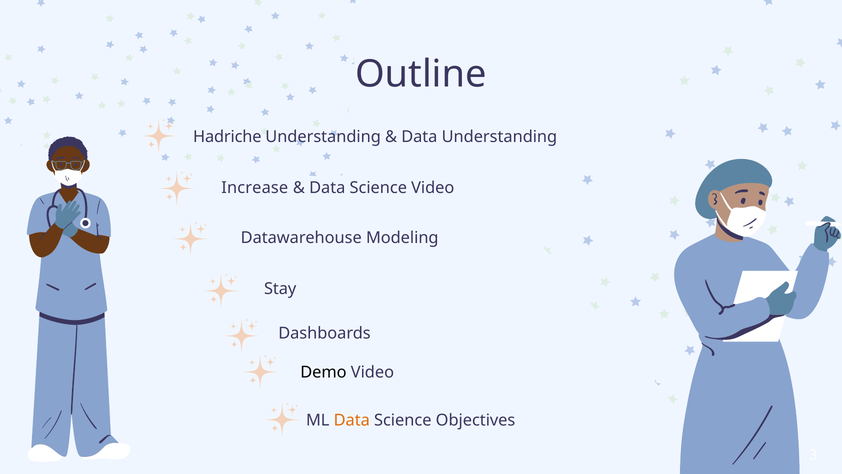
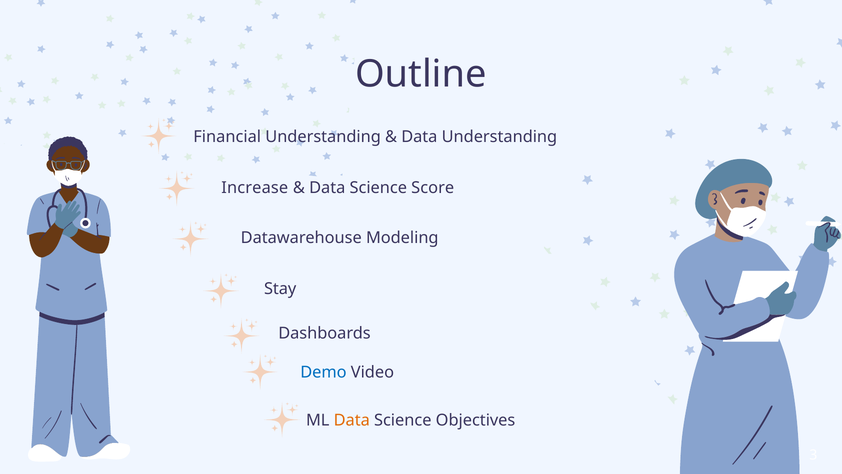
Hadriche: Hadriche -> Financial
Science Video: Video -> Score
Demo colour: black -> blue
